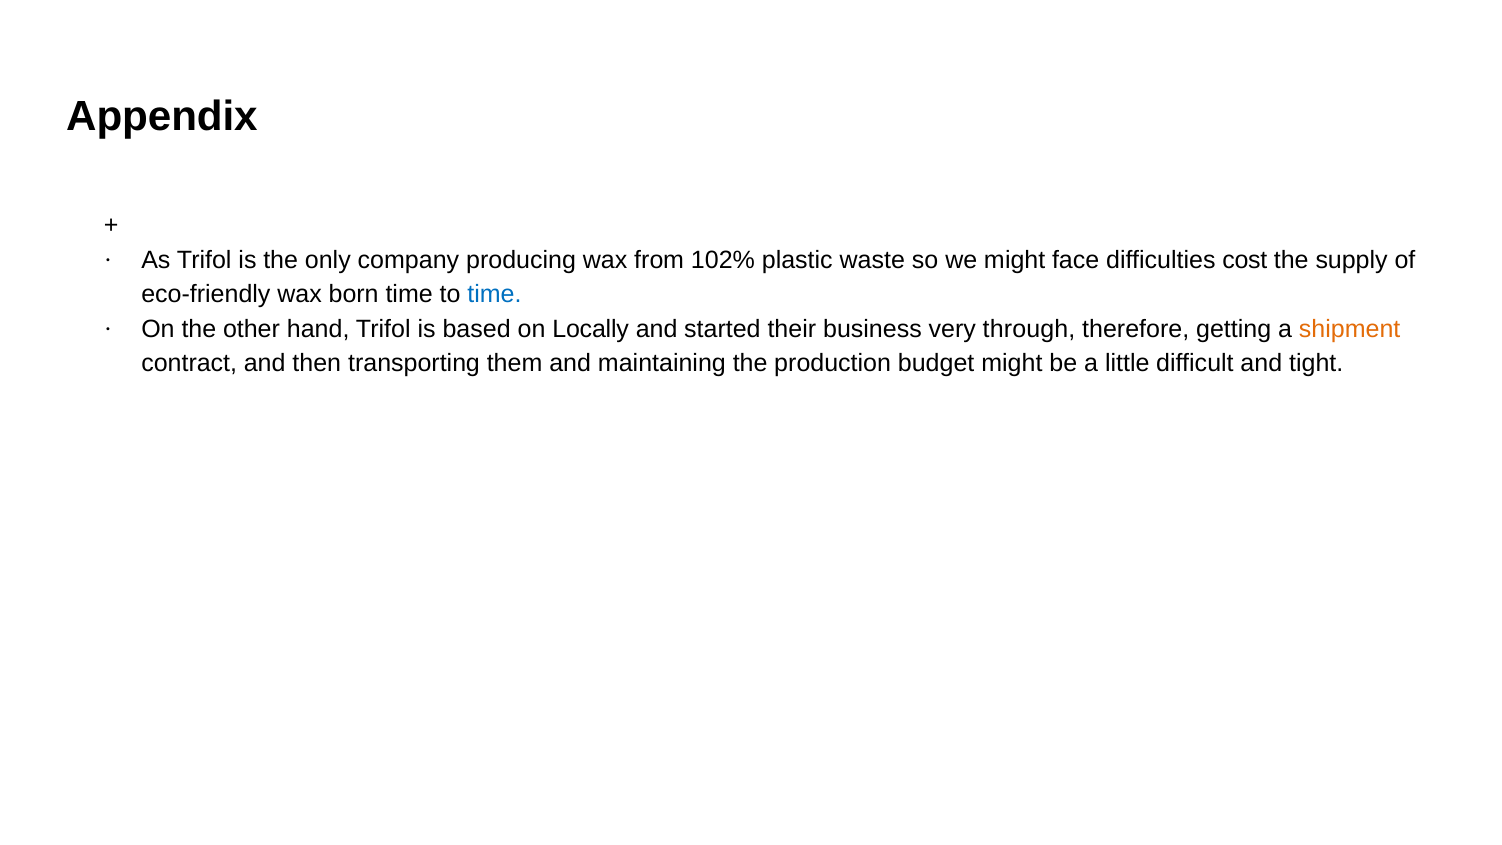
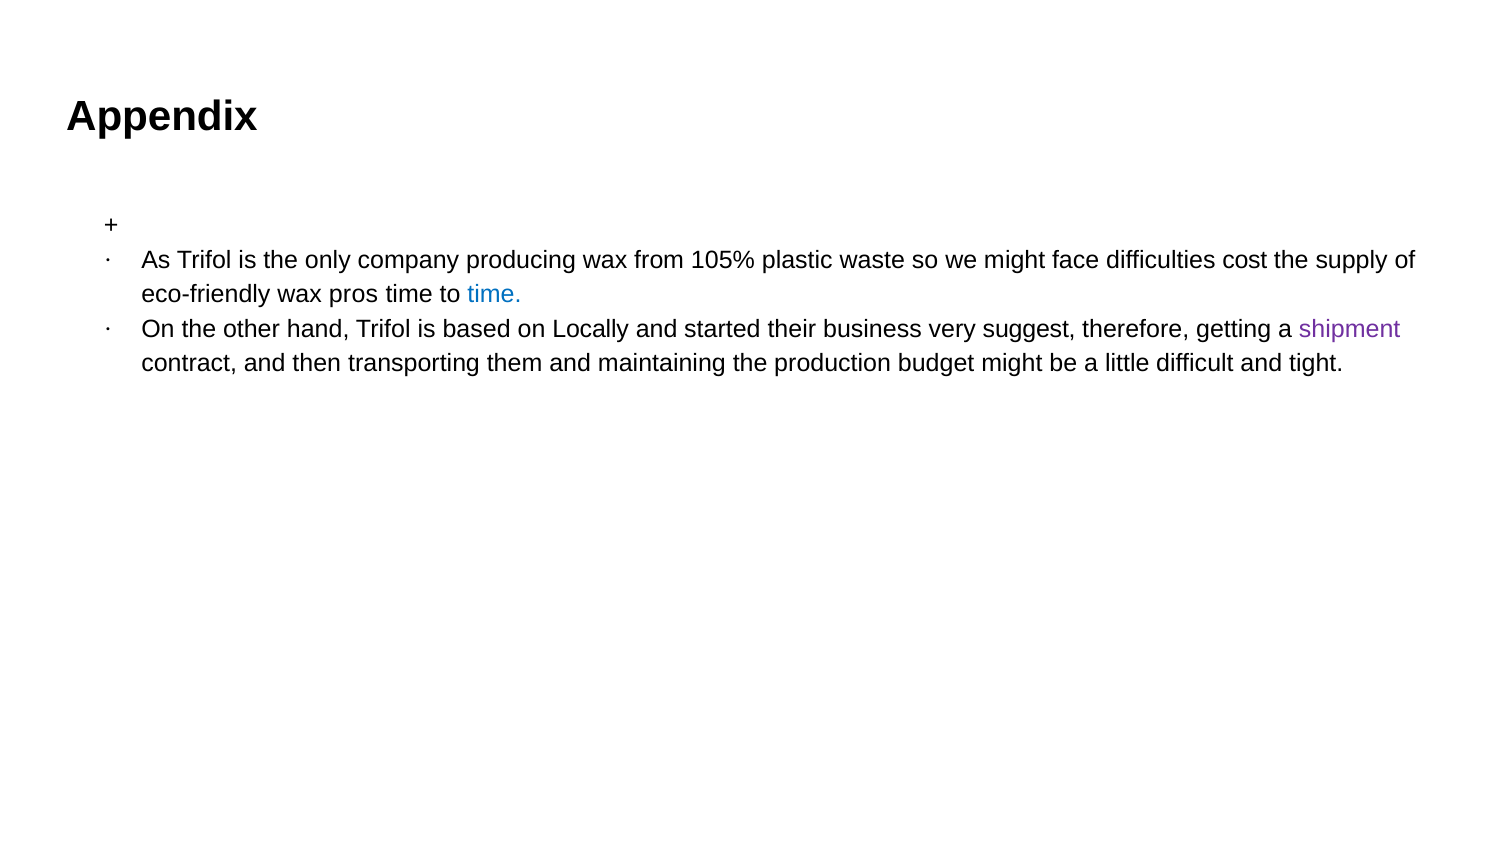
102%: 102% -> 105%
born: born -> pros
through: through -> suggest
shipment colour: orange -> purple
